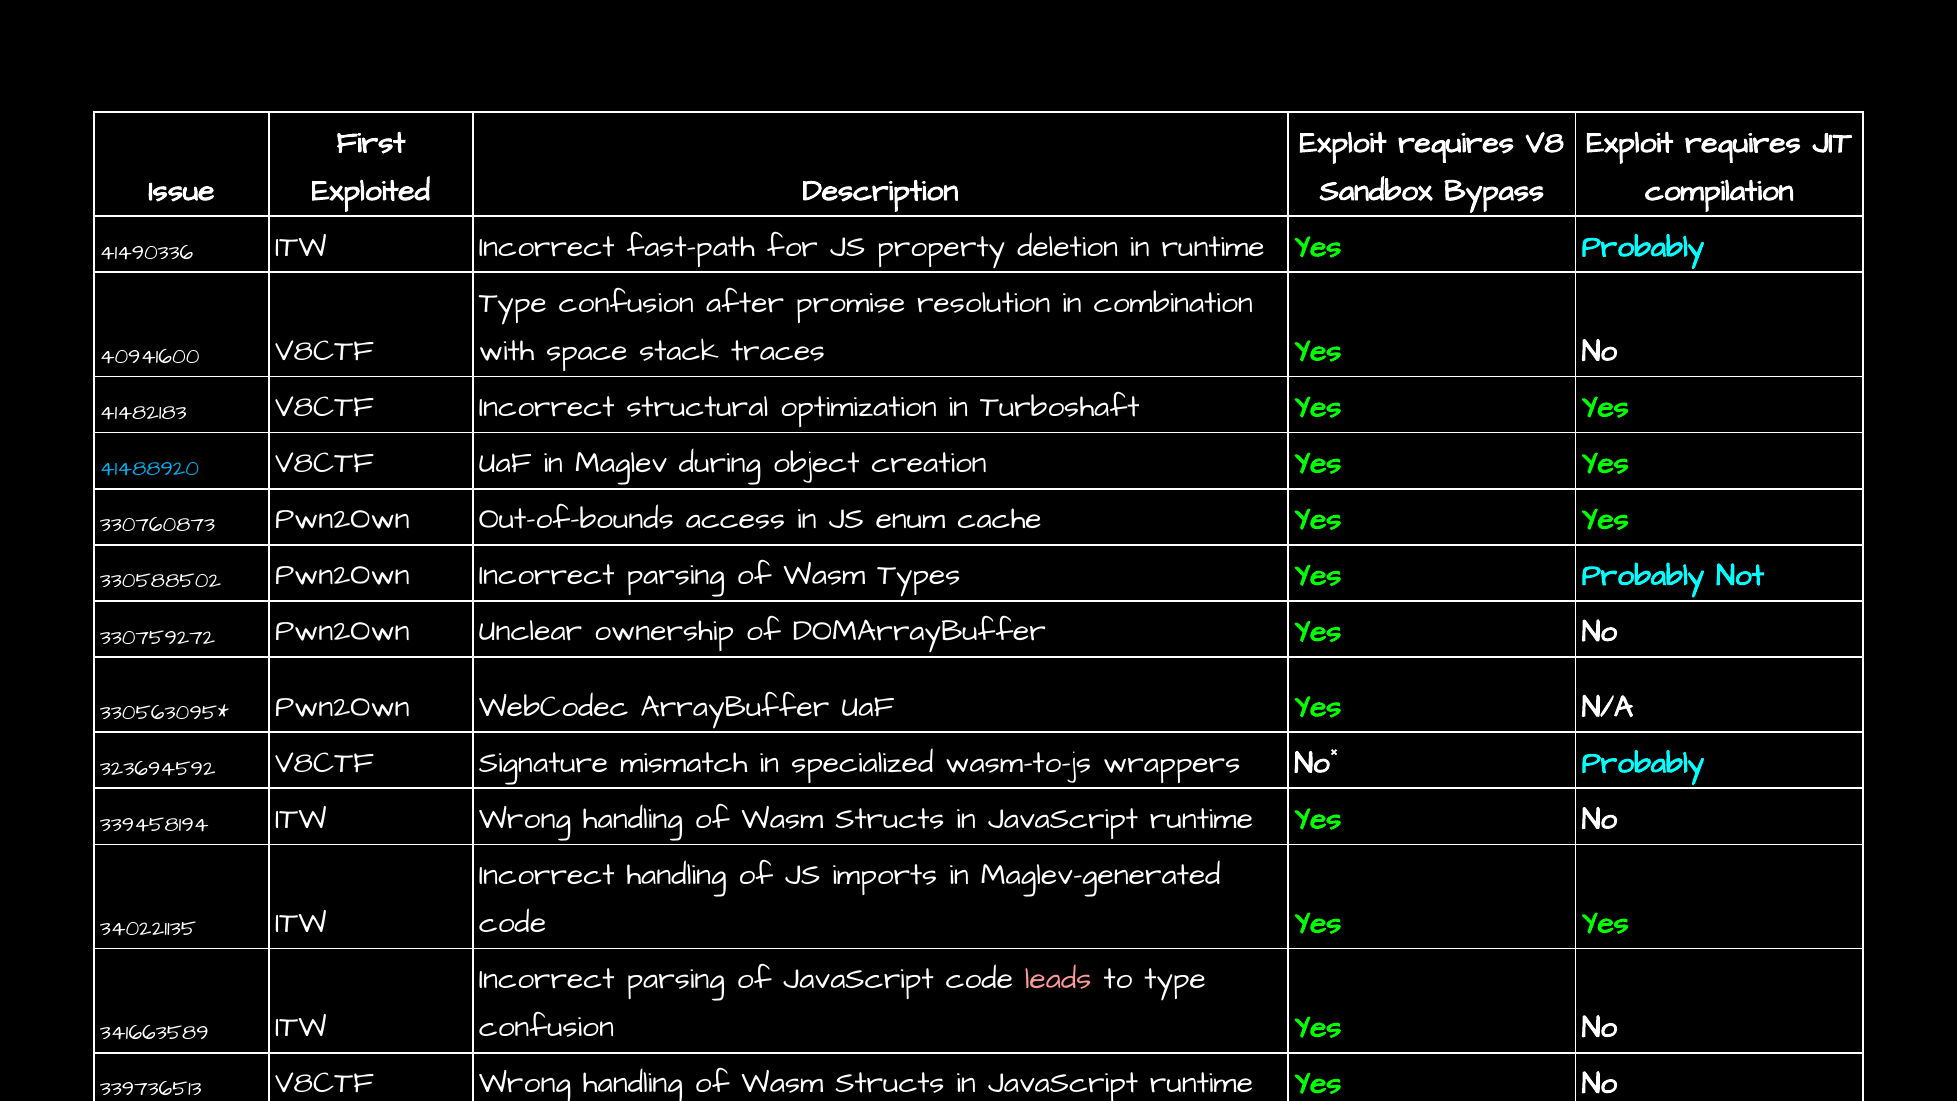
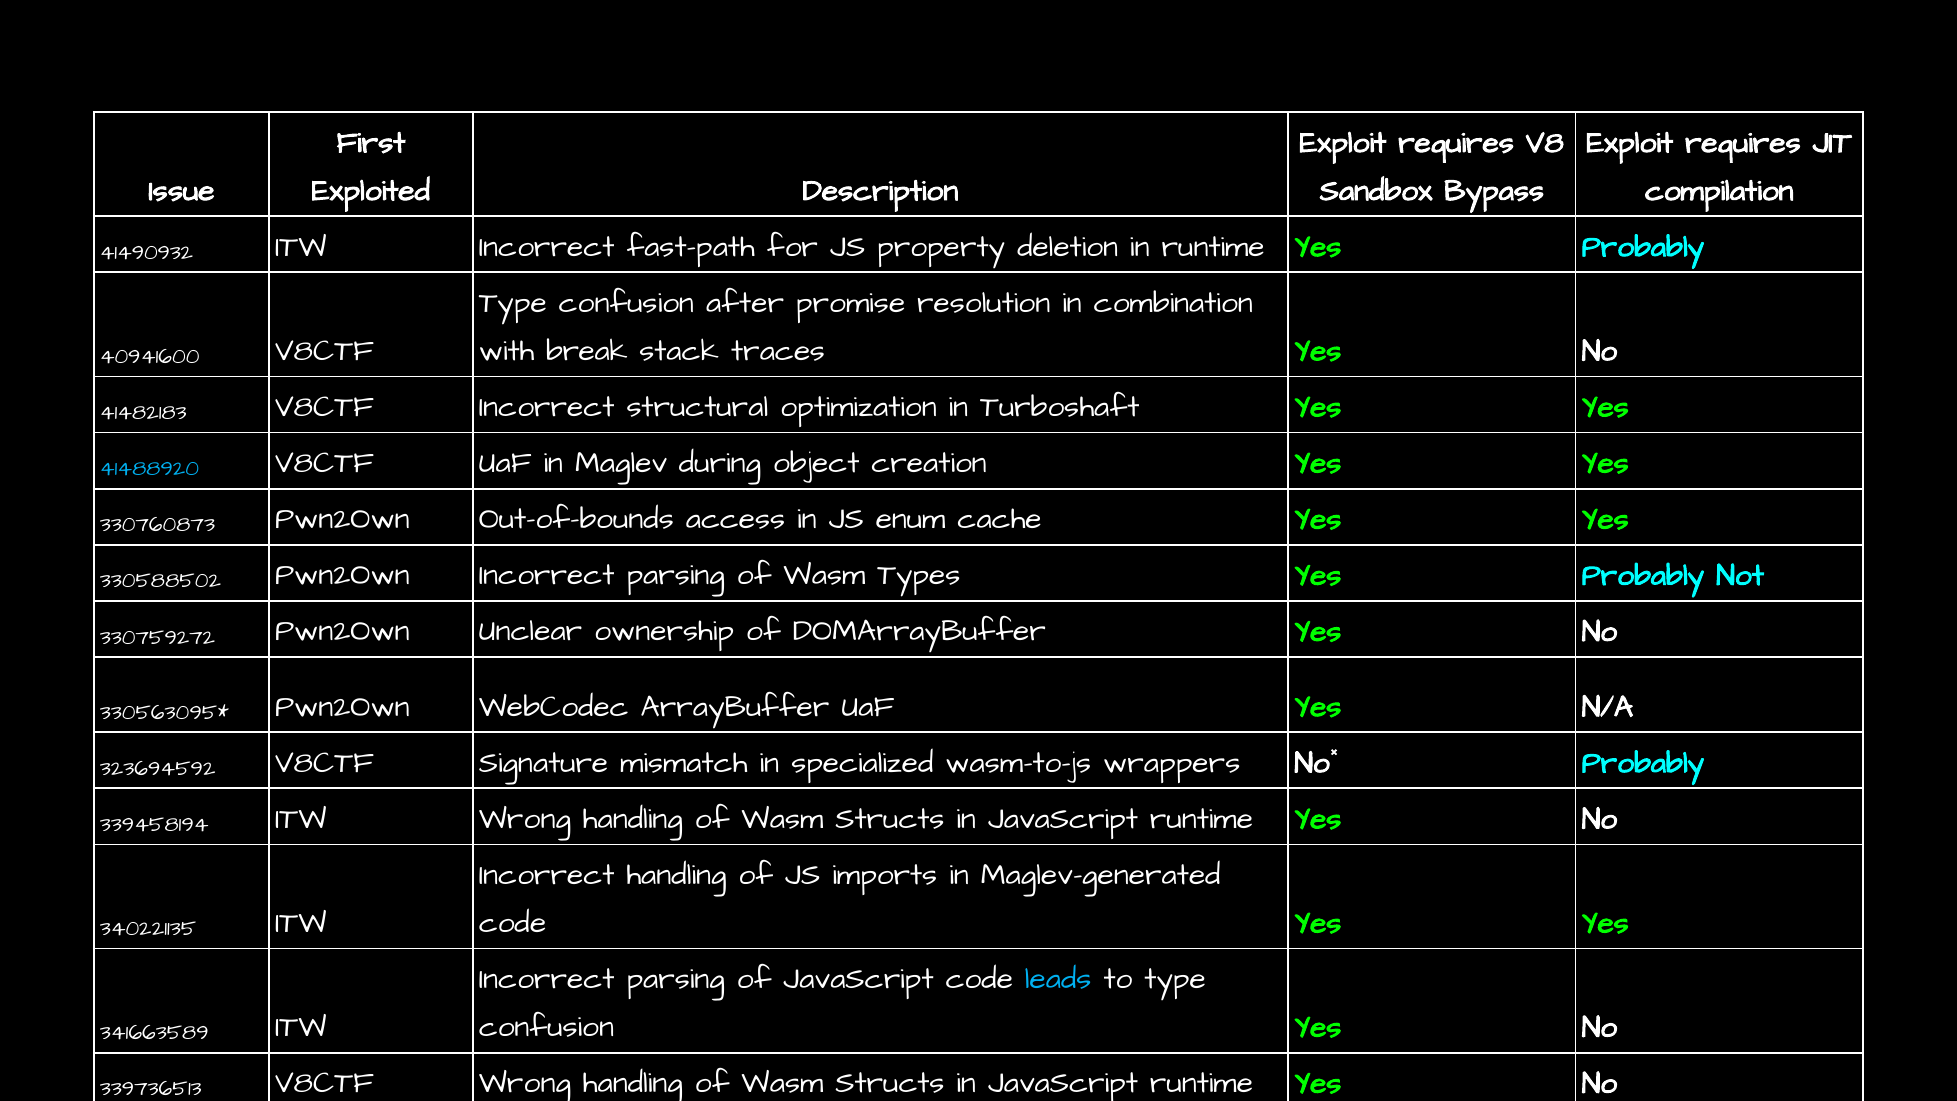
41490336: 41490336 -> 41490932
space: space -> break
leads colour: pink -> light blue
